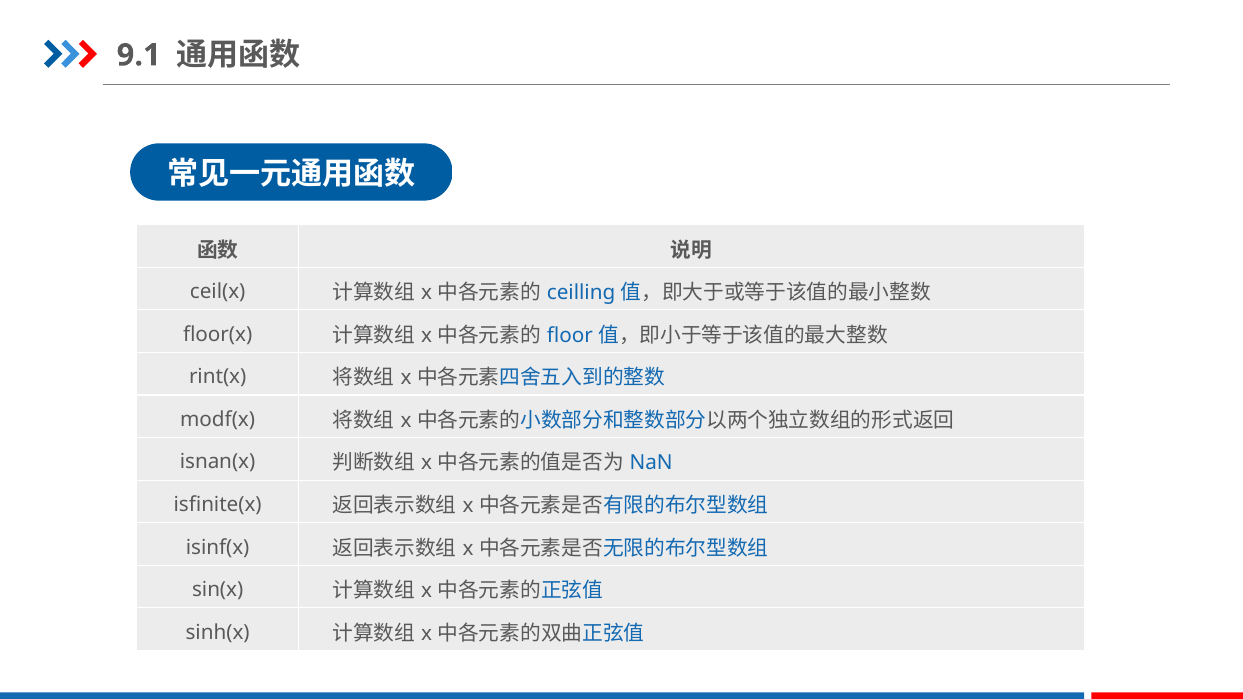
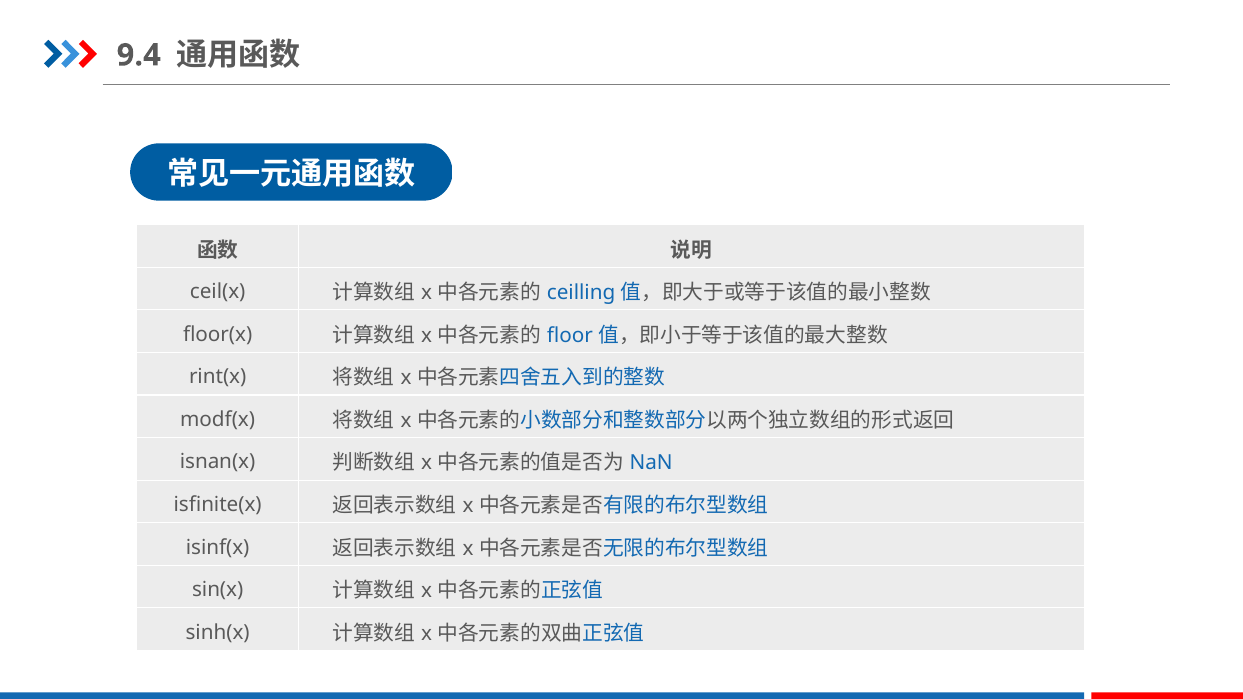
9.1: 9.1 -> 9.4
